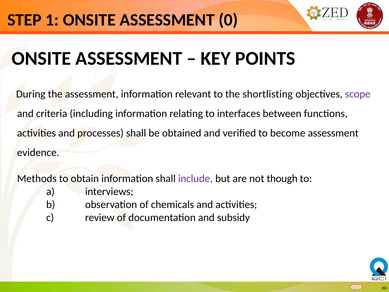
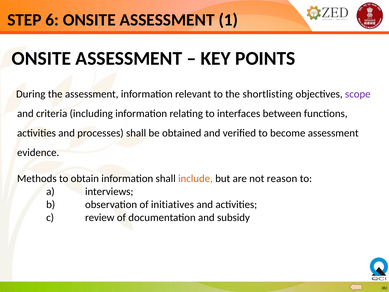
1: 1 -> 6
0: 0 -> 1
include colour: purple -> orange
though: though -> reason
chemicals: chemicals -> initiatives
